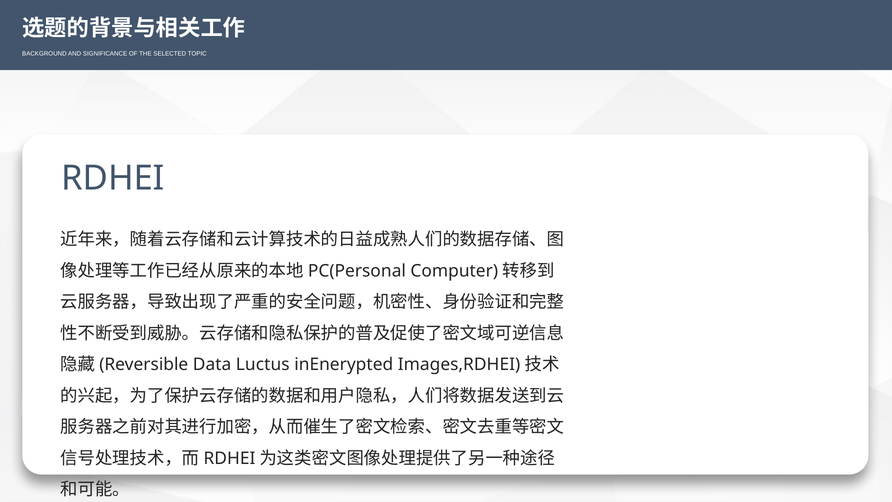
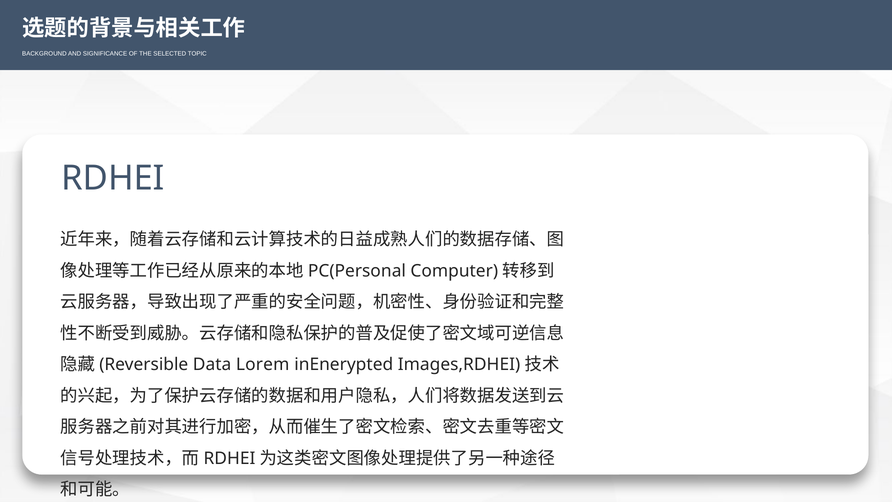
Luctus: Luctus -> Lorem
